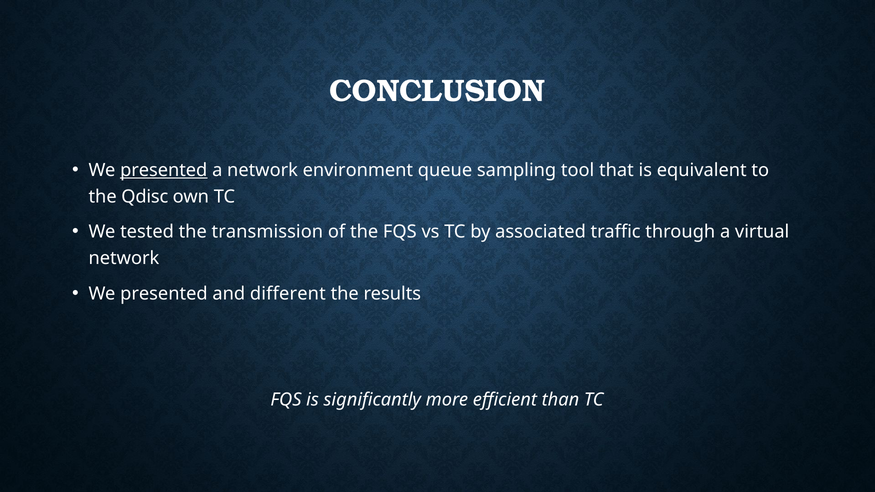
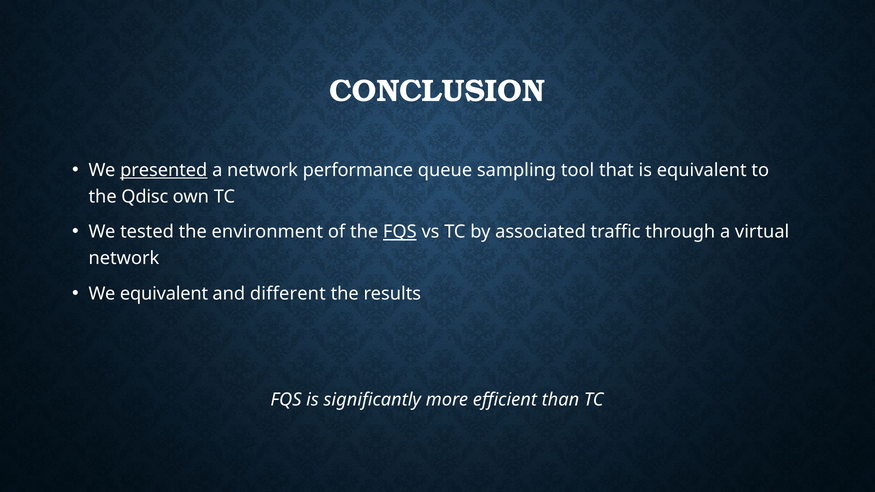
environment: environment -> performance
transmission: transmission -> environment
FQS at (400, 232) underline: none -> present
presented at (164, 294): presented -> equivalent
